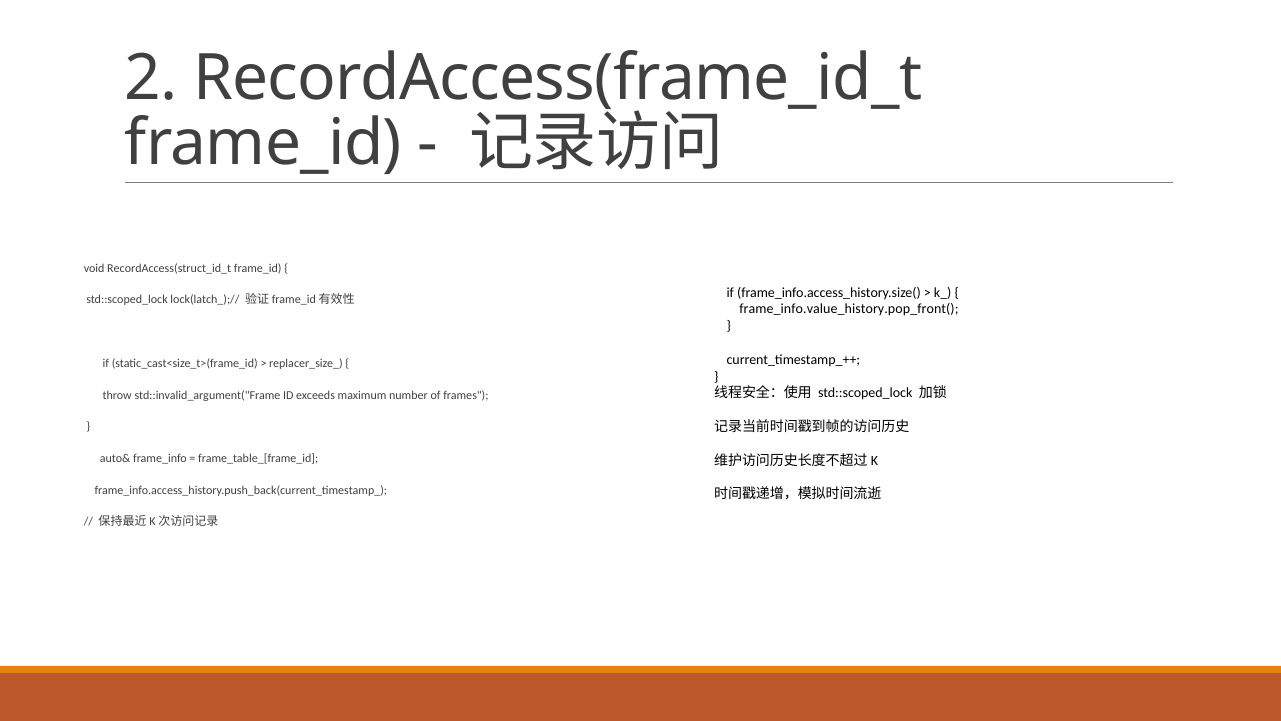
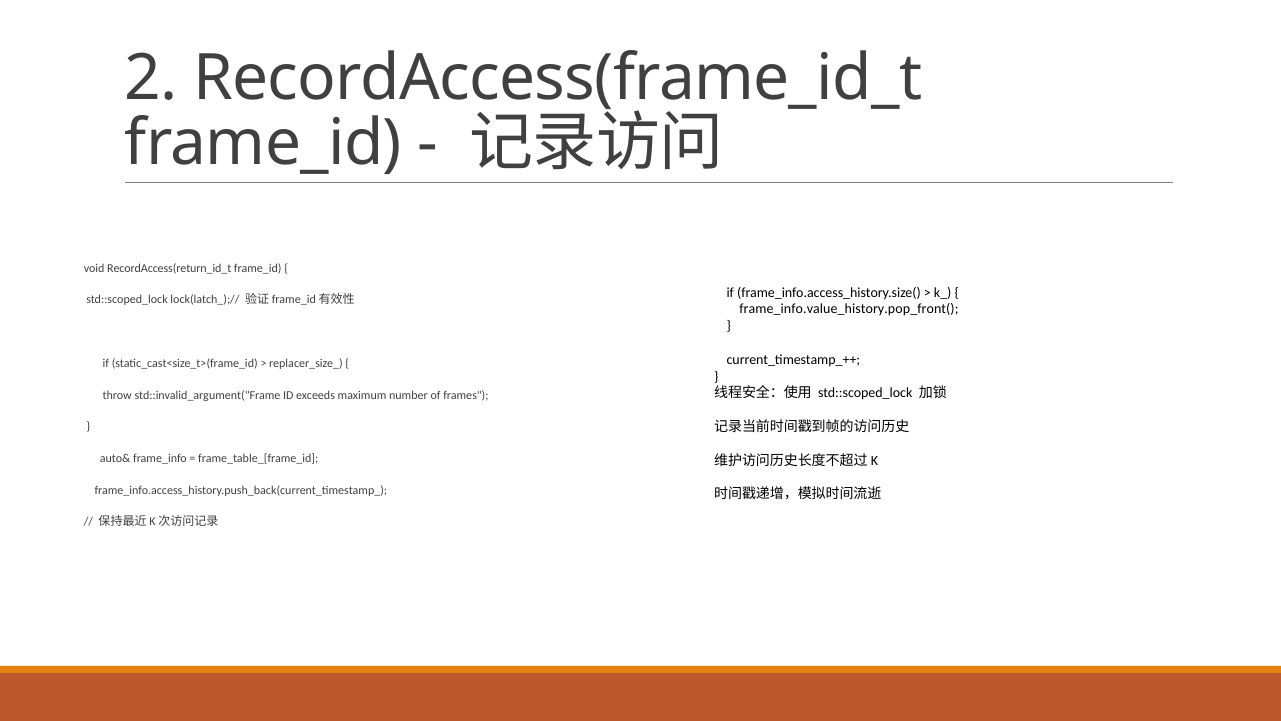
RecordAccess(struct_id_t: RecordAccess(struct_id_t -> RecordAccess(return_id_t
